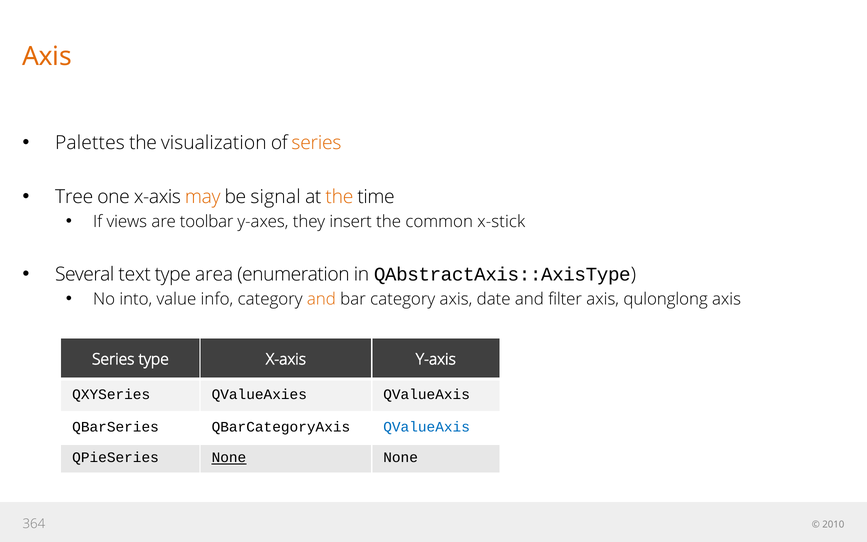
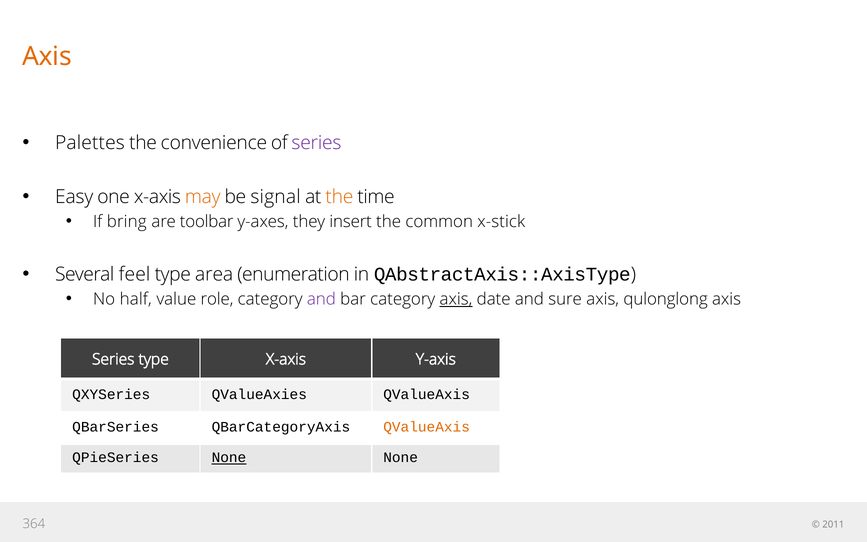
visualization: visualization -> convenience
series at (316, 143) colour: orange -> purple
Tree: Tree -> Easy
views: views -> bring
text: text -> feel
into: into -> half
info: info -> role
and at (321, 299) colour: orange -> purple
axis at (456, 299) underline: none -> present
filter: filter -> sure
QValueAxis at (427, 427) colour: blue -> orange
2010: 2010 -> 2011
